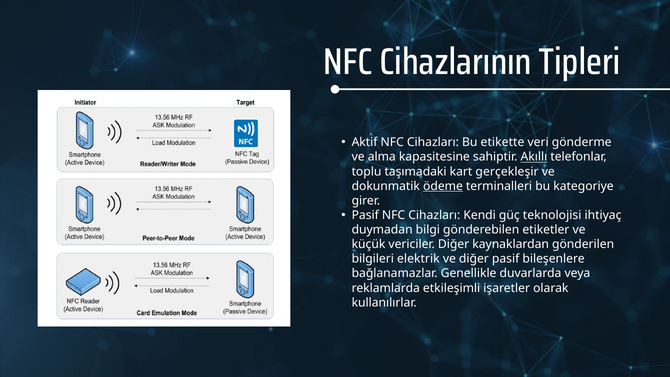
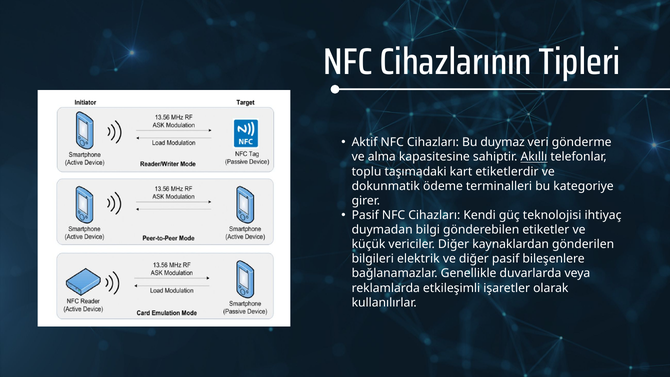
etikette: etikette -> duymaz
gerçekleşir: gerçekleşir -> etiketlerdir
ödeme underline: present -> none
